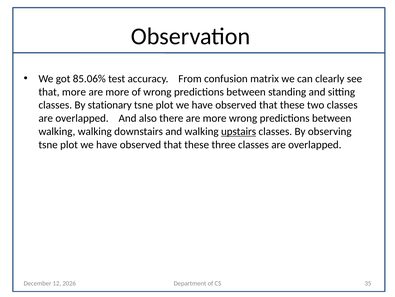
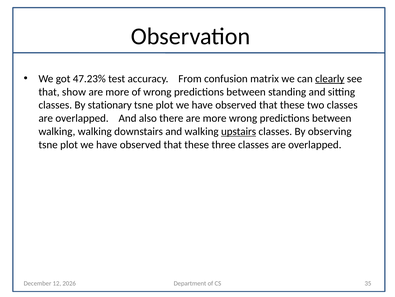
85.06%: 85.06% -> 47.23%
clearly underline: none -> present
that more: more -> show
